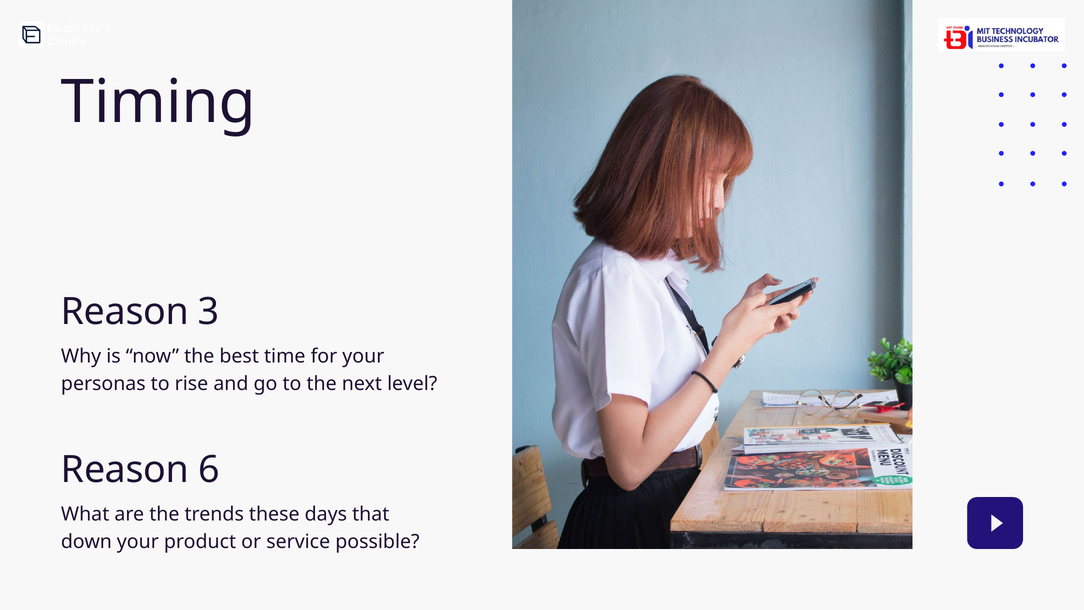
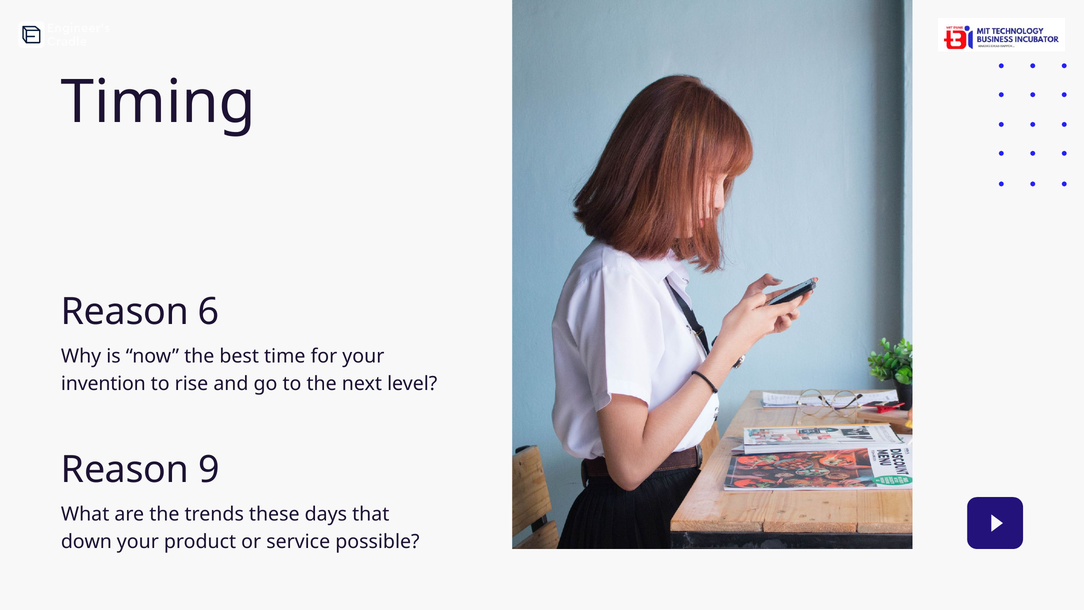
3: 3 -> 6
personas: personas -> invention
6: 6 -> 9
